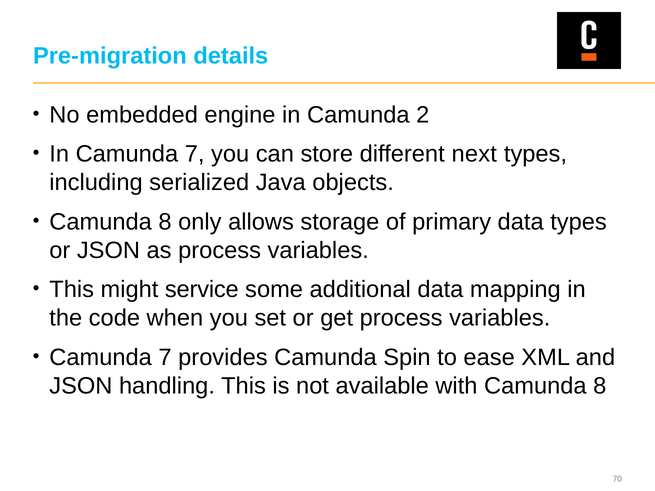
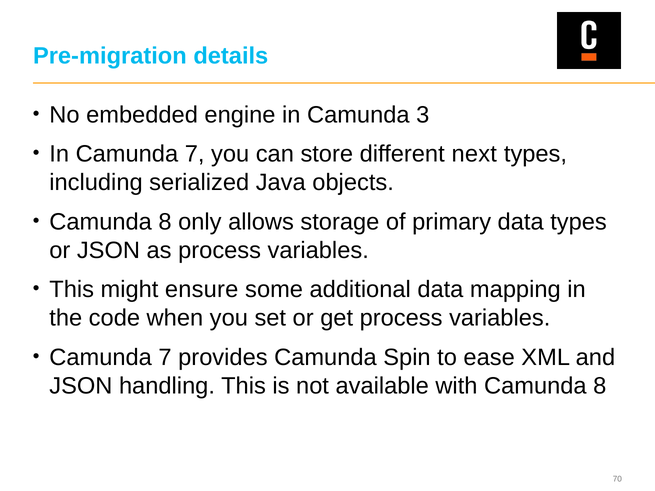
2: 2 -> 3
service: service -> ensure
